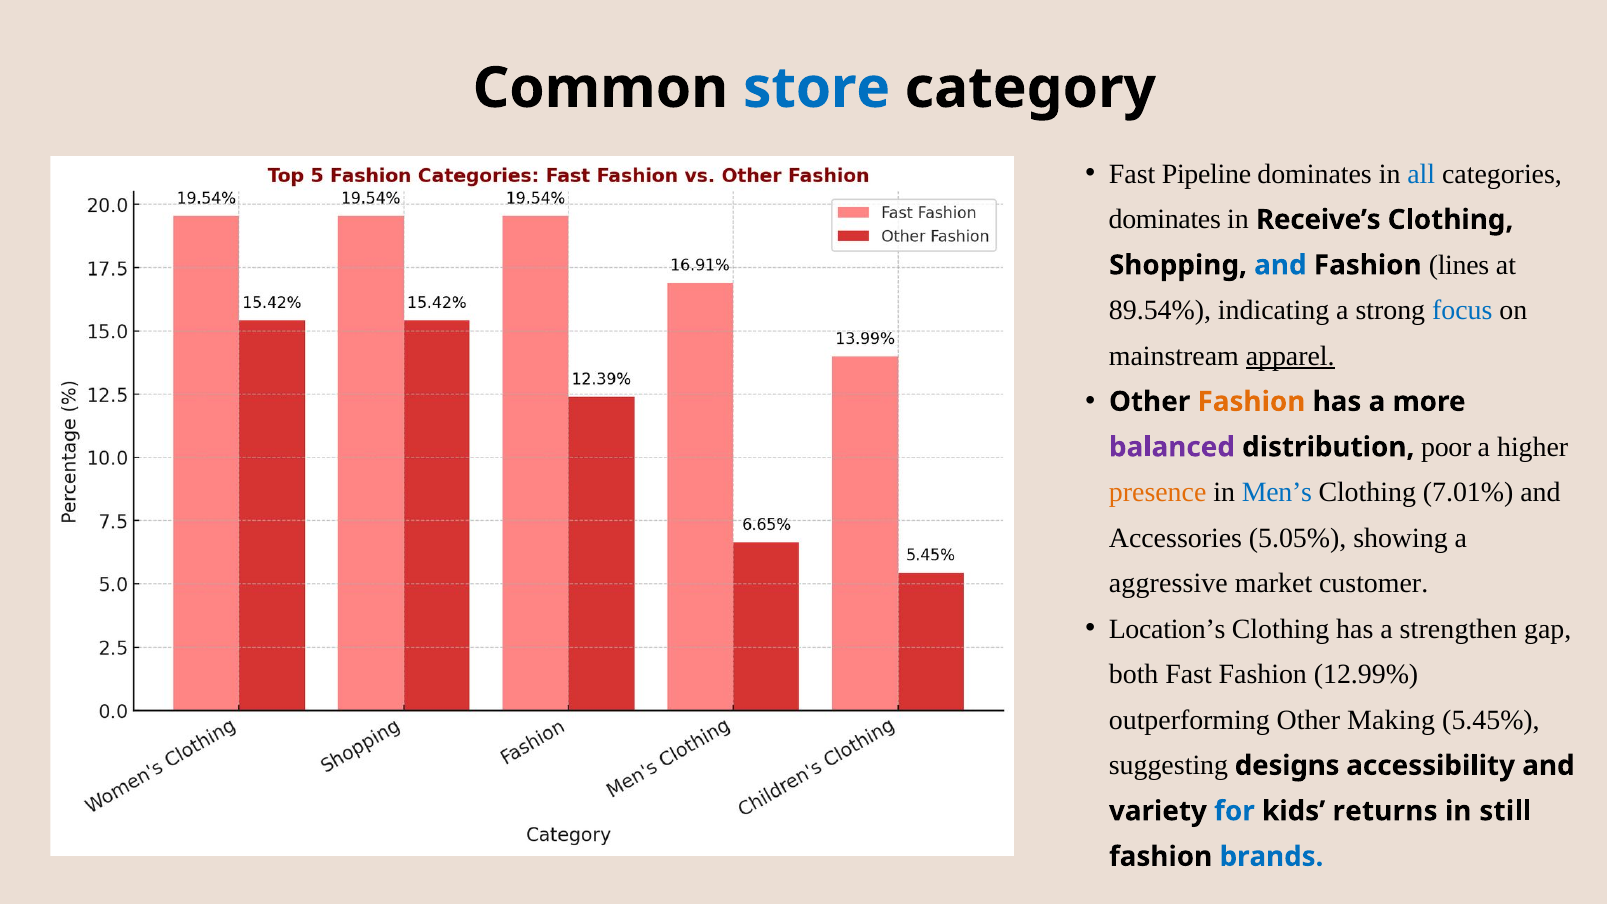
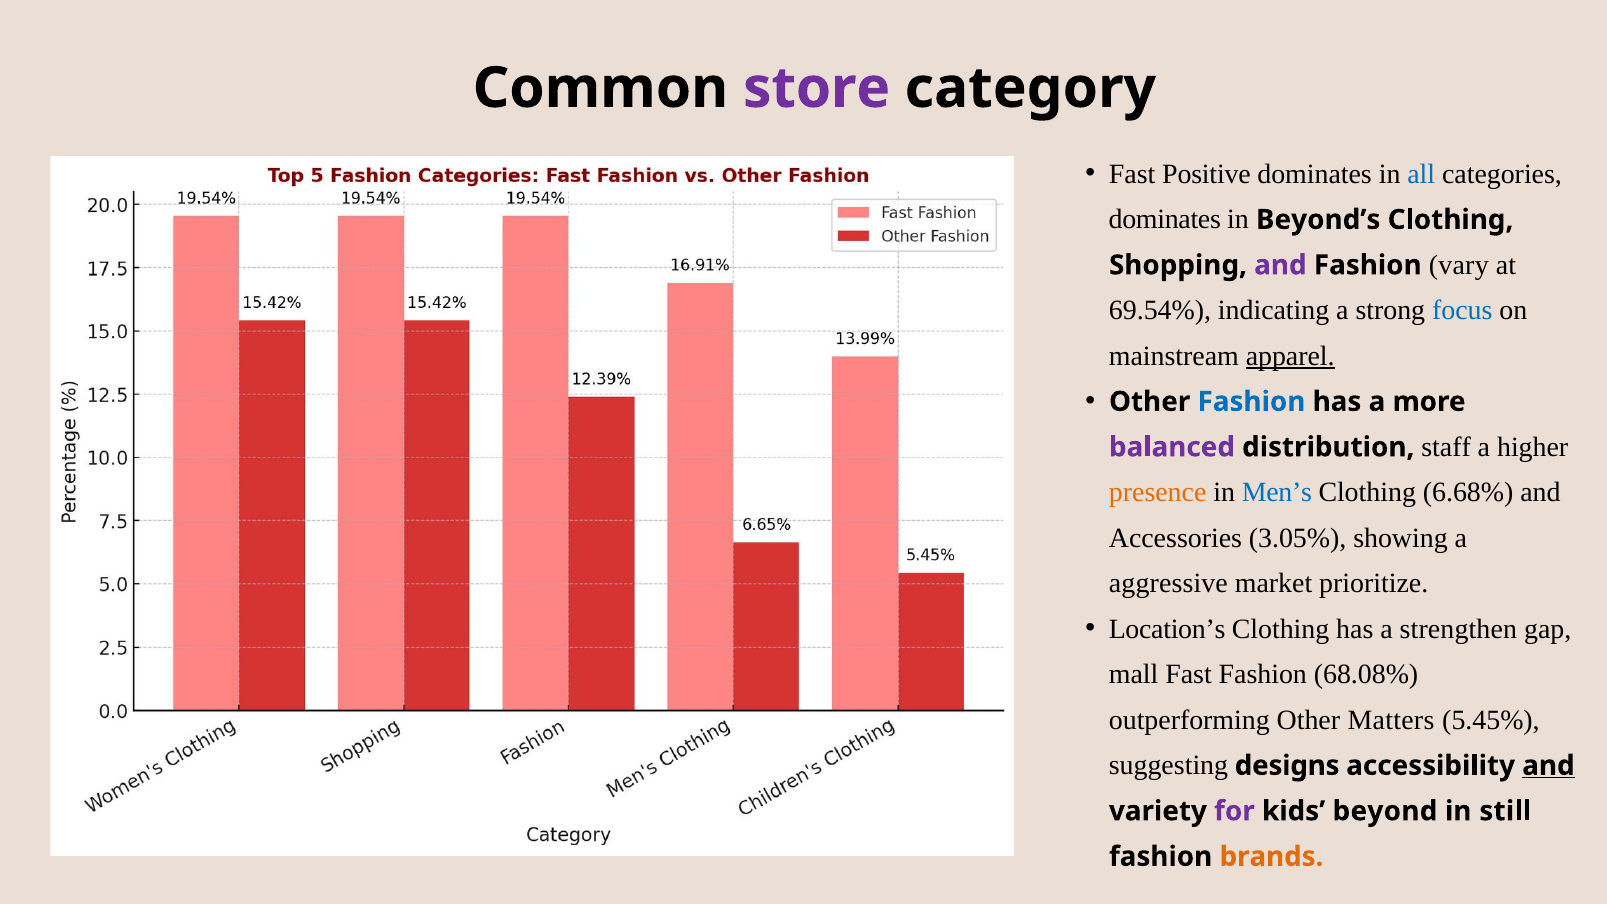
store colour: blue -> purple
Pipeline: Pipeline -> Positive
Receive’s: Receive’s -> Beyond’s
and at (1280, 265) colour: blue -> purple
lines: lines -> vary
89.54%: 89.54% -> 69.54%
Fashion at (1251, 402) colour: orange -> blue
poor: poor -> staff
7.01%: 7.01% -> 6.68%
5.05%: 5.05% -> 3.05%
customer: customer -> prioritize
both: both -> mall
12.99%: 12.99% -> 68.08%
Making: Making -> Matters
and at (1548, 766) underline: none -> present
for colour: blue -> purple
returns: returns -> beyond
brands colour: blue -> orange
